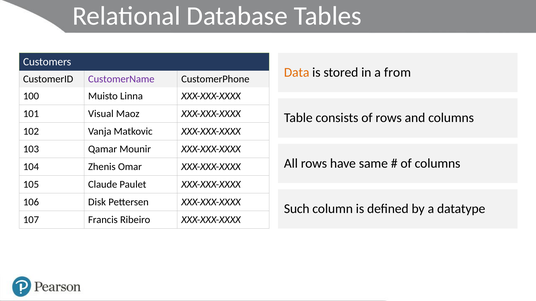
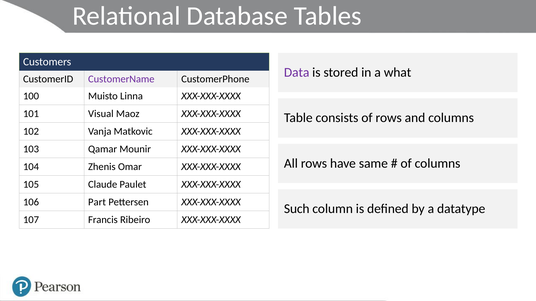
Data colour: orange -> purple
from: from -> what
Disk: Disk -> Part
